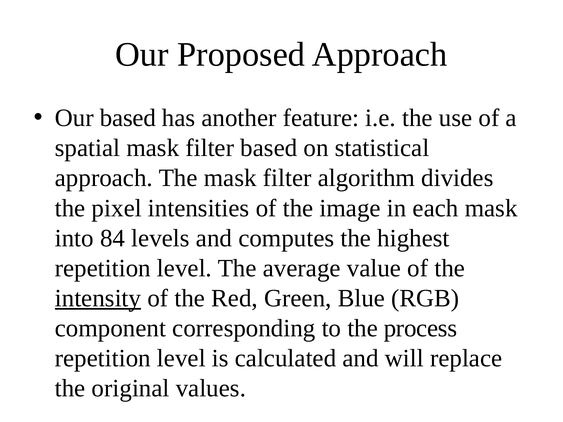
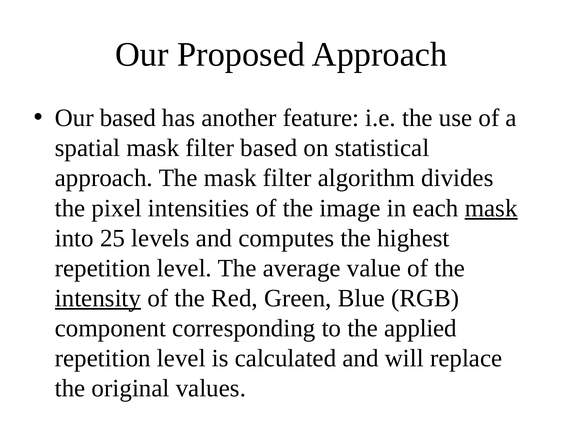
mask at (491, 208) underline: none -> present
84: 84 -> 25
process: process -> applied
